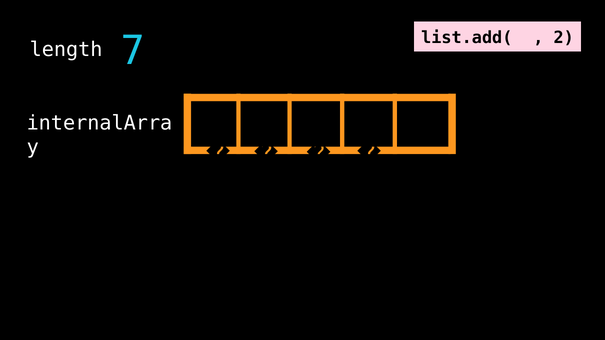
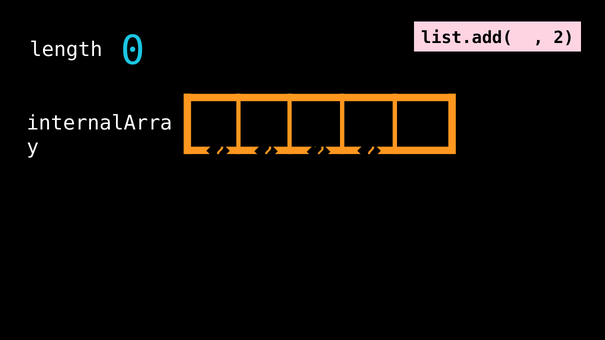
7: 7 -> 0
